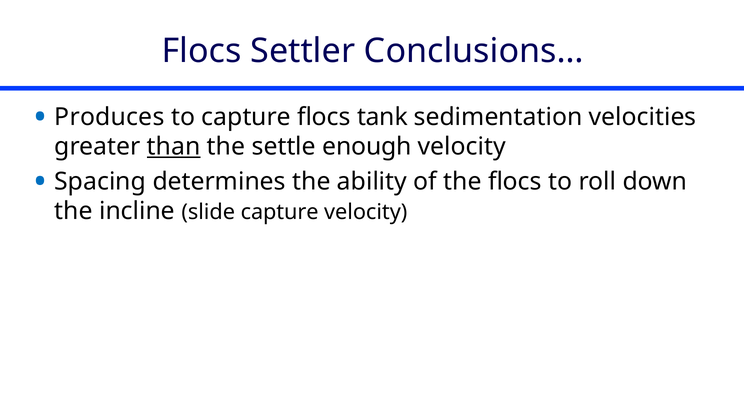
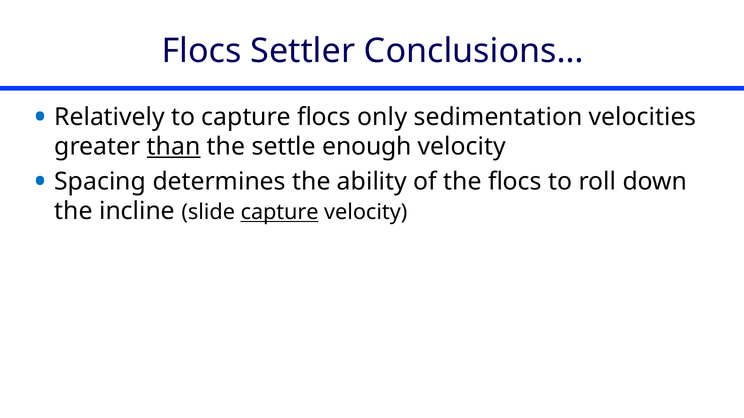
Produces: Produces -> Relatively
tank: tank -> only
capture at (280, 212) underline: none -> present
